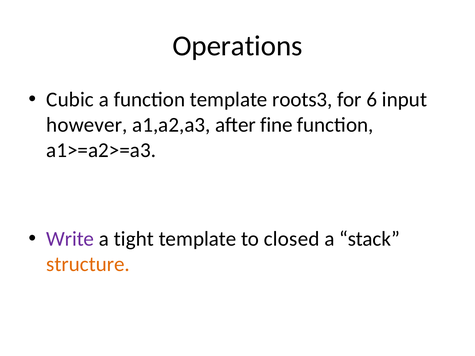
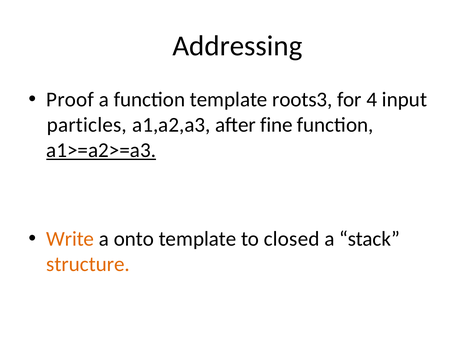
Operations: Operations -> Addressing
Cubic: Cubic -> Proof
6: 6 -> 4
however: however -> particles
a1>=a2>=a3 underline: none -> present
Write colour: purple -> orange
tight: tight -> onto
